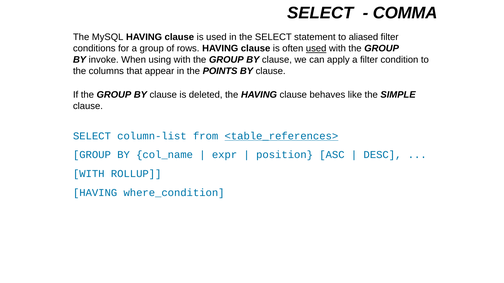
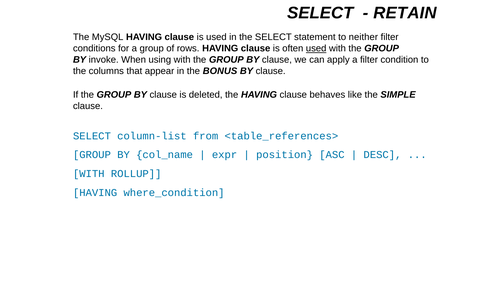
COMMA: COMMA -> RETAIN
aliased: aliased -> neither
POINTS: POINTS -> BONUS
<table_references> underline: present -> none
